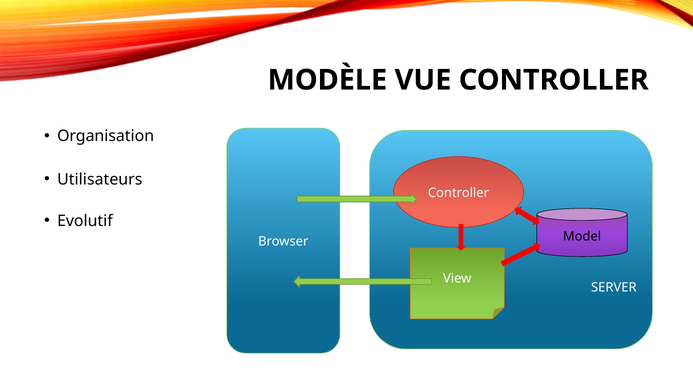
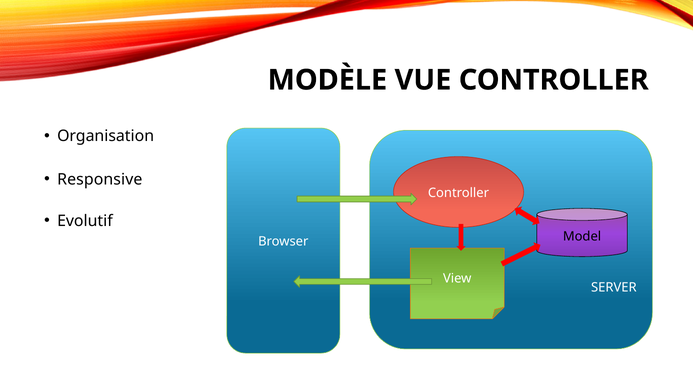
Utilisateurs: Utilisateurs -> Responsive
